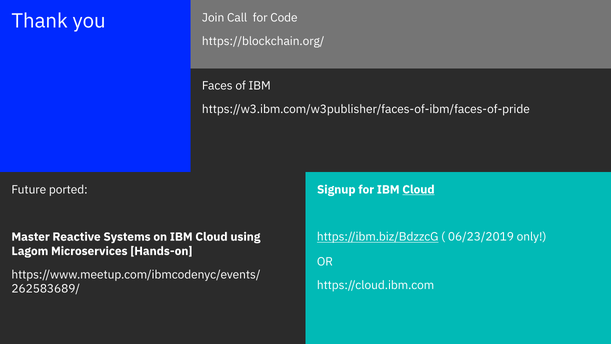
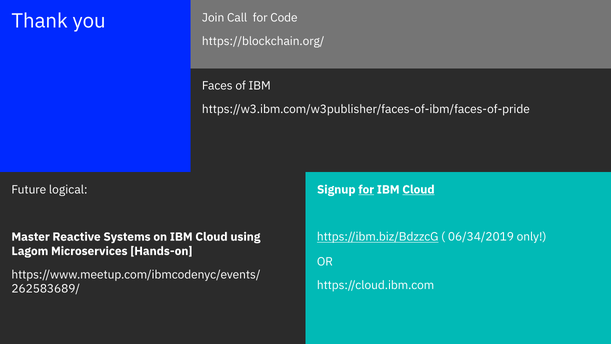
for at (366, 189) underline: none -> present
ported: ported -> logical
06/23/2019: 06/23/2019 -> 06/34/2019
